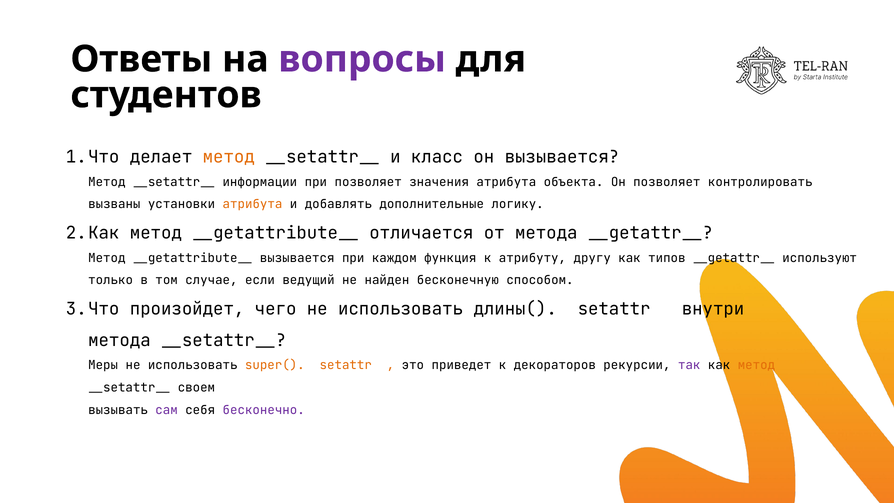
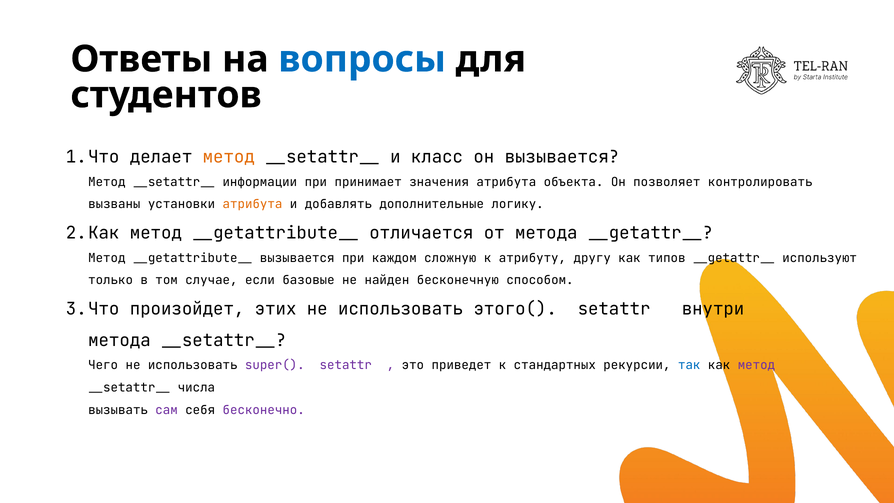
вопросы colour: purple -> blue
при позволяет: позволяет -> принимает
функция: функция -> сложную
ведущий: ведущий -> базовые
чего: чего -> этих
длины().__setattr__: длины().__setattr__ -> этого().__setattr__
Меры: Меры -> Чего
super().__setattr__ colour: orange -> purple
декораторов: декораторов -> стандартных
так colour: purple -> blue
метод at (756, 365) colour: orange -> purple
своем: своем -> числа
